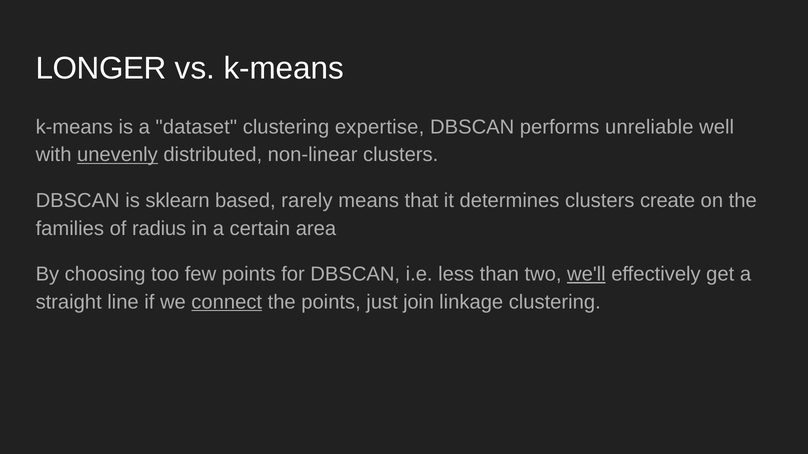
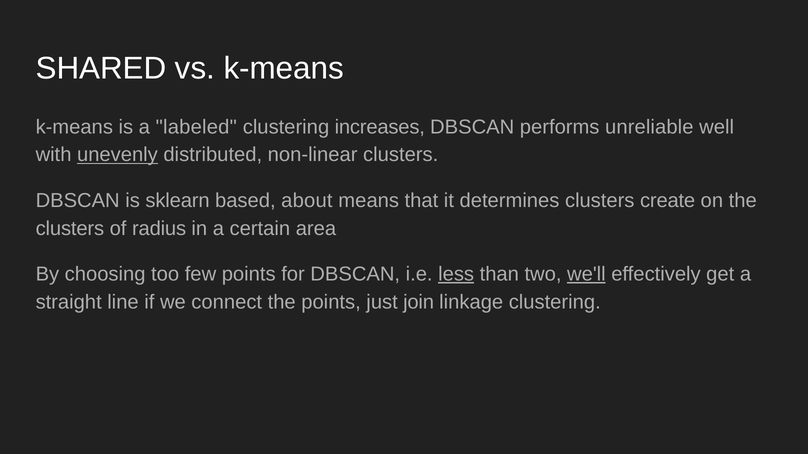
LONGER: LONGER -> SHARED
dataset: dataset -> labeled
expertise: expertise -> increases
rarely: rarely -> about
families at (70, 229): families -> clusters
less underline: none -> present
connect underline: present -> none
